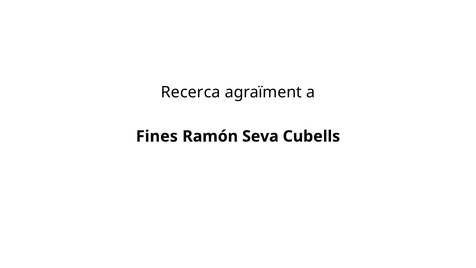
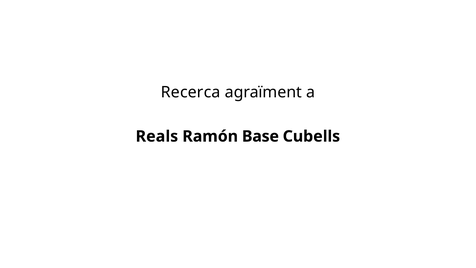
Fines: Fines -> Reals
Seva: Seva -> Base
